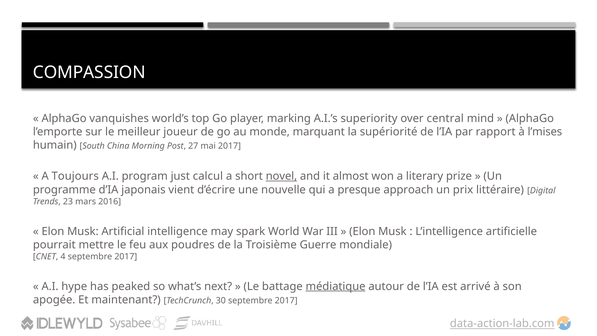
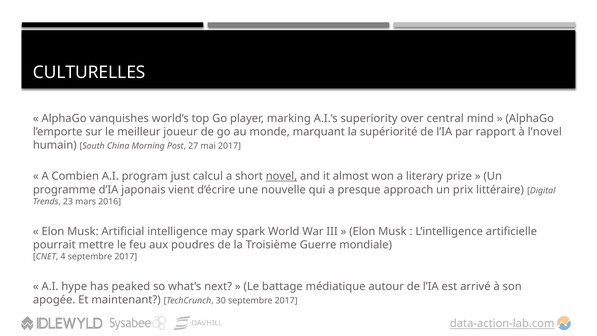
COMPASSION: COMPASSION -> CULTURELLES
l’mises: l’mises -> l’novel
Toujours: Toujours -> Combien
médiatique underline: present -> none
